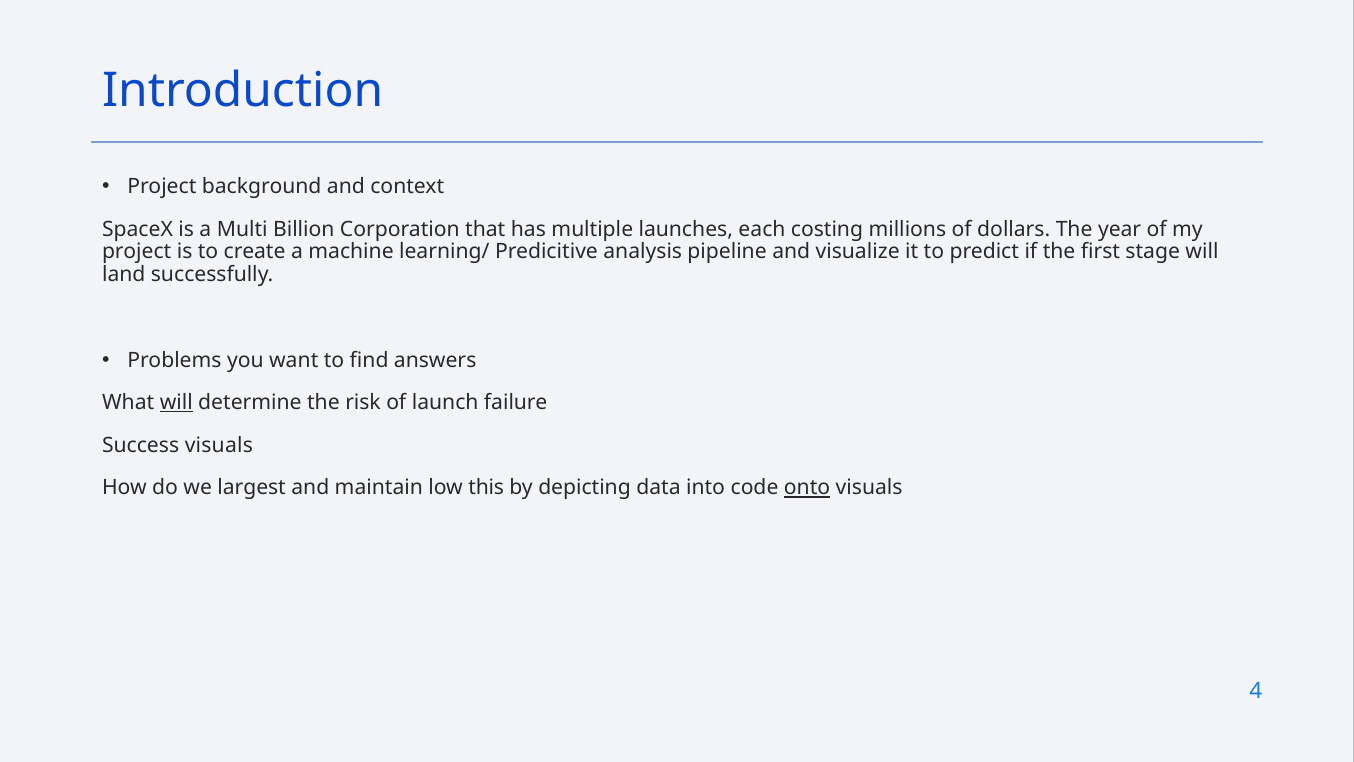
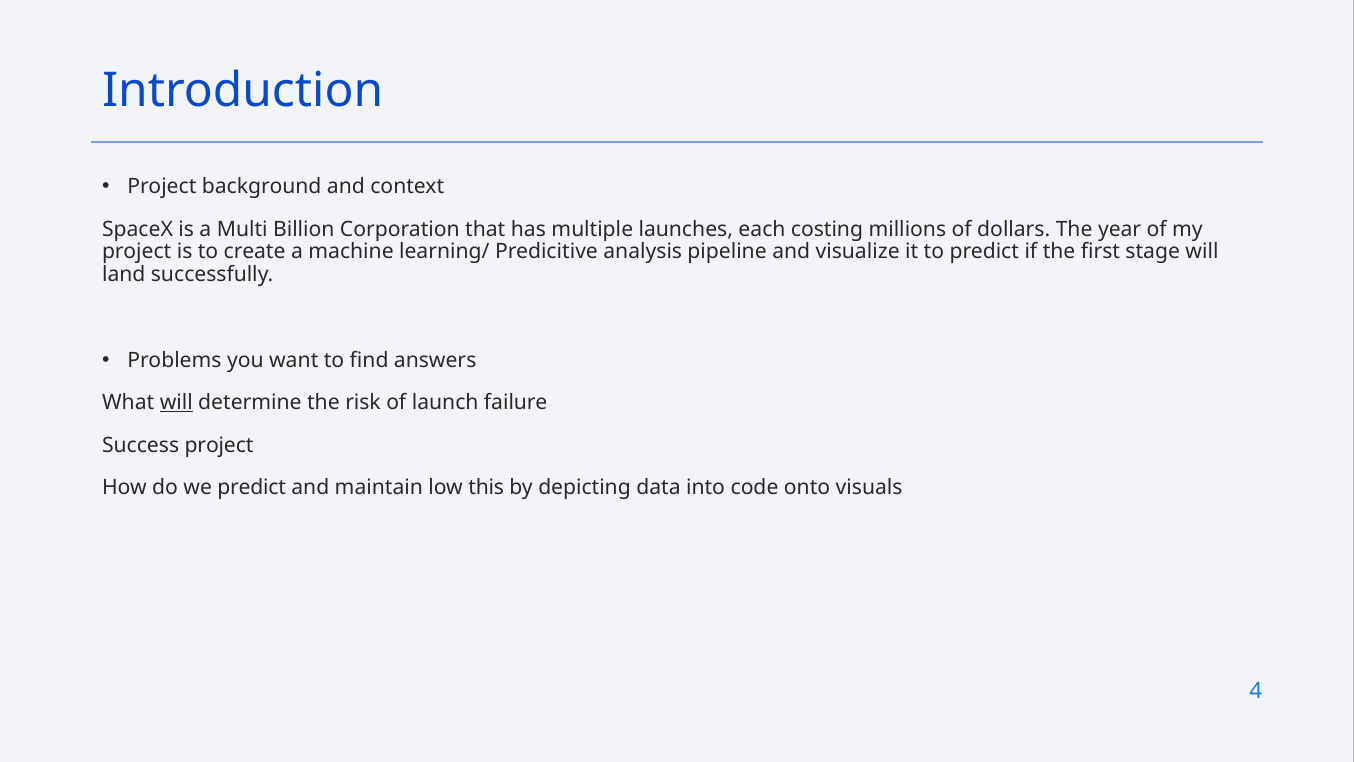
Success visuals: visuals -> project
we largest: largest -> predict
onto underline: present -> none
